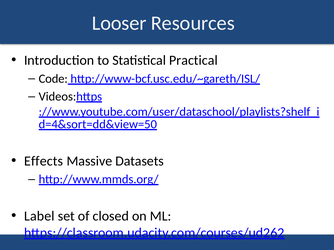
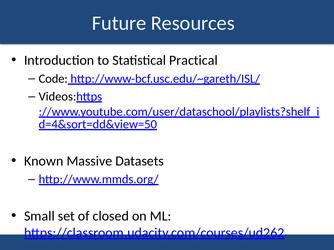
Looser: Looser -> Future
Effects: Effects -> Known
Label: Label -> Small
